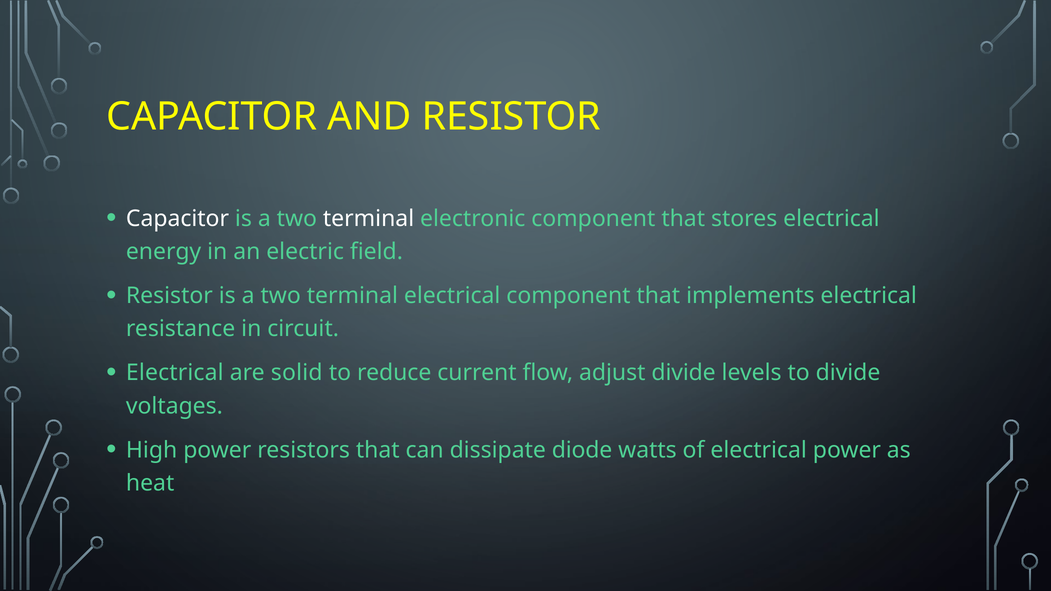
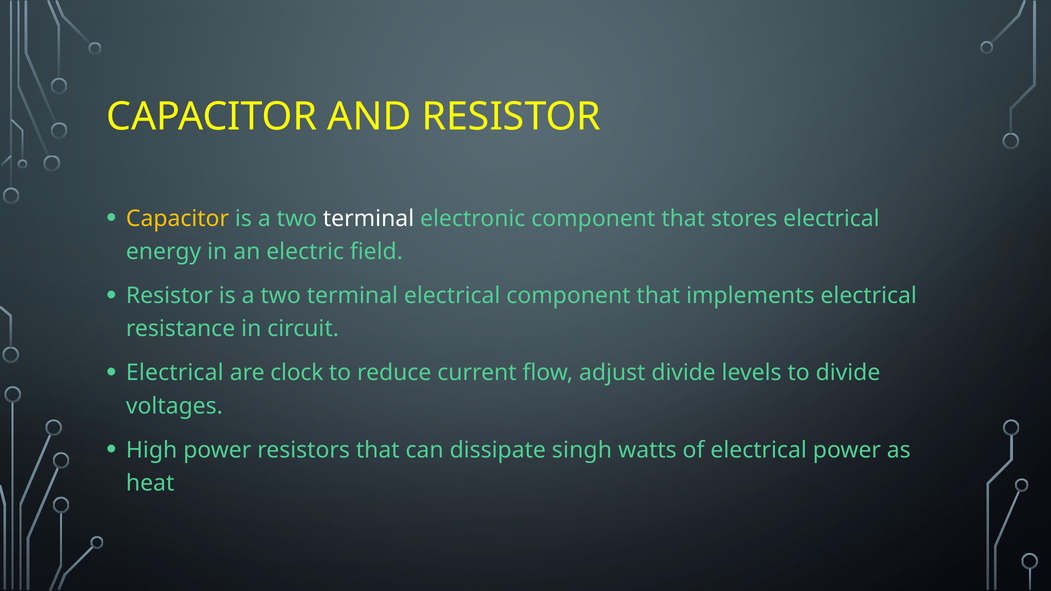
Capacitor at (178, 219) colour: white -> yellow
solid: solid -> clock
diode: diode -> singh
